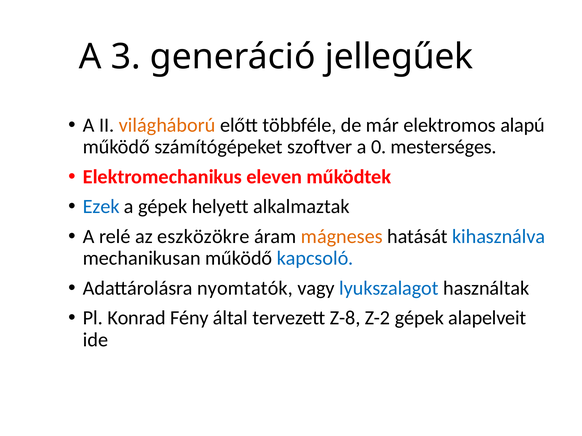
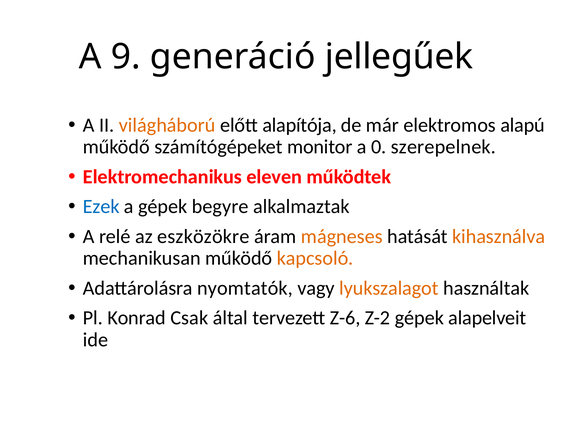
3: 3 -> 9
többféle: többféle -> alapítója
szoftver: szoftver -> monitor
mesterséges: mesterséges -> szerepelnek
helyett: helyett -> begyre
kihasználva colour: blue -> orange
kapcsoló colour: blue -> orange
lyukszalagot colour: blue -> orange
Fény: Fény -> Csak
Z-8: Z-8 -> Z-6
